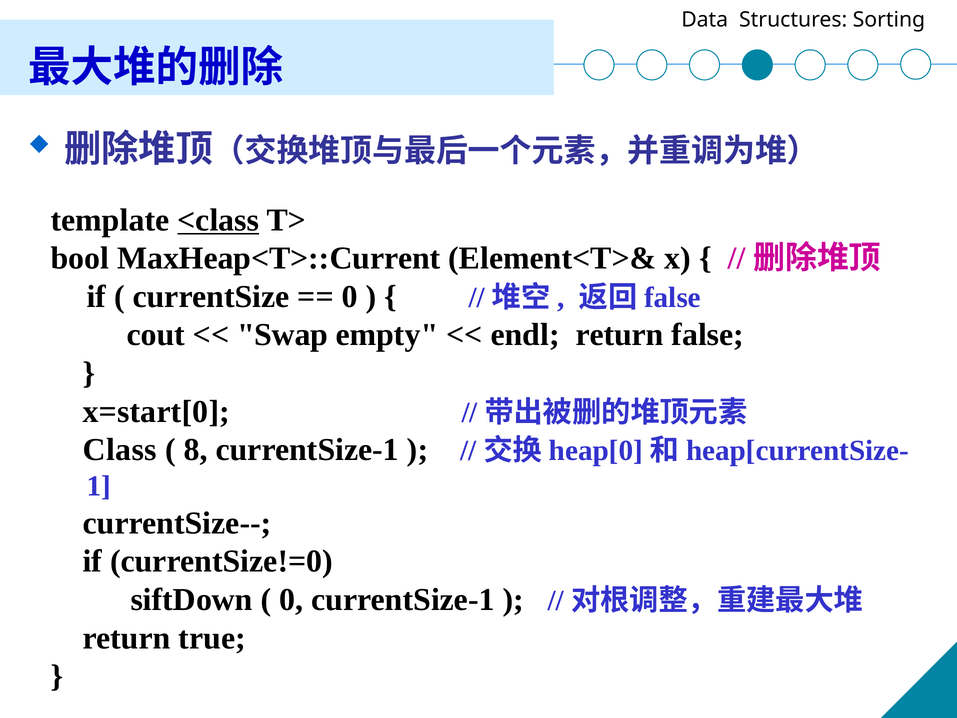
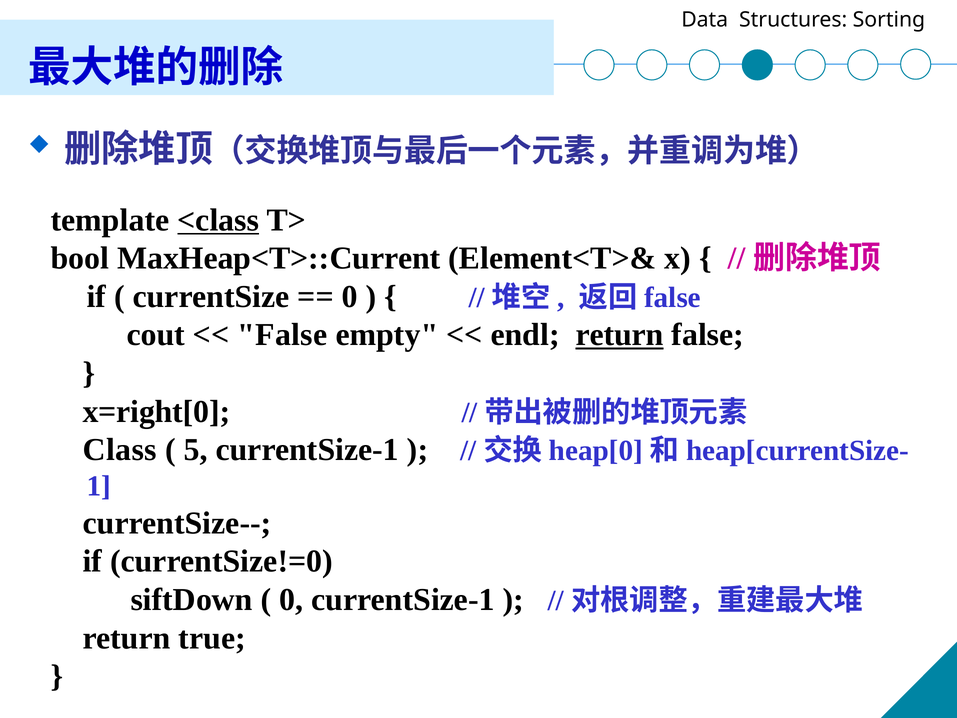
Swap at (283, 335): Swap -> False
return at (620, 335) underline: none -> present
x=start[0: x=start[0 -> x=right[0
8: 8 -> 5
